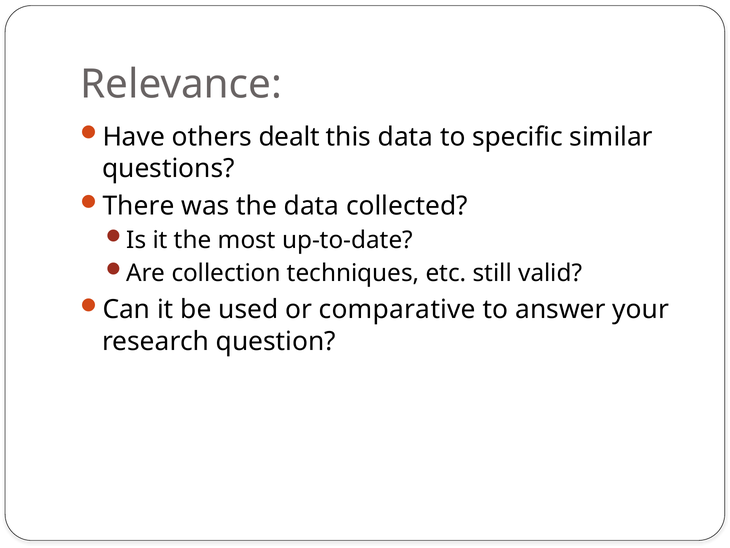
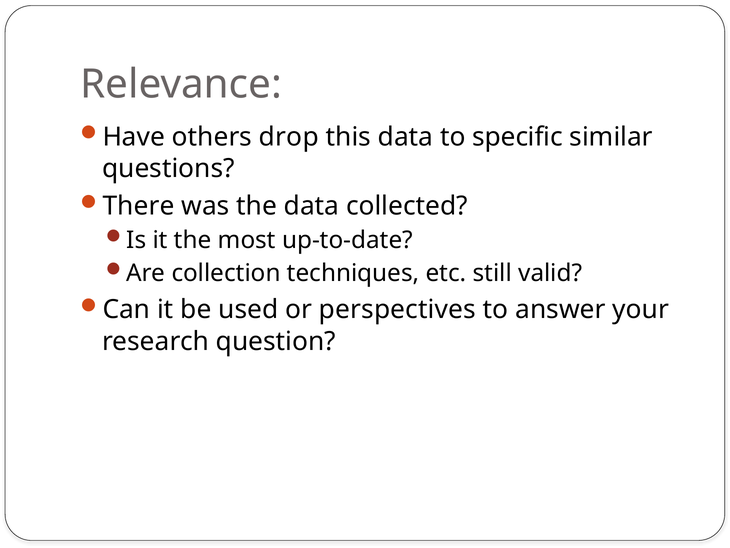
dealt: dealt -> drop
comparative: comparative -> perspectives
